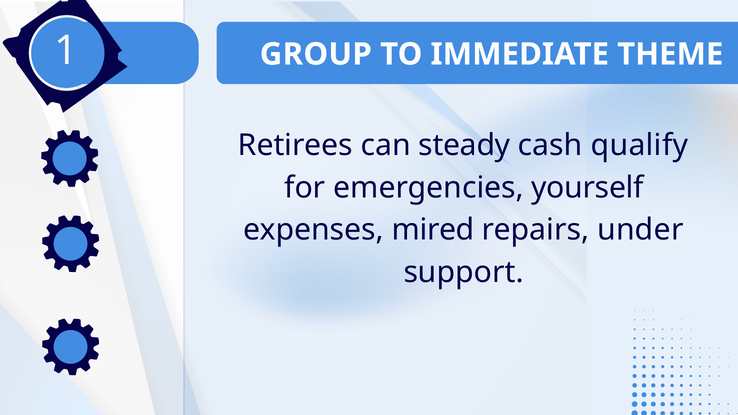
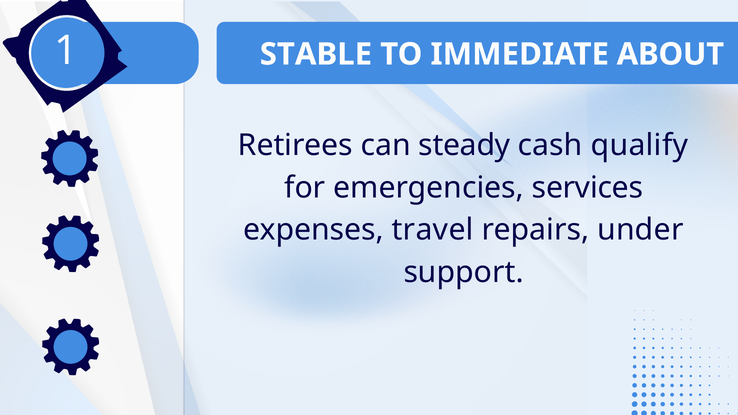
GROUP: GROUP -> STABLE
THEME: THEME -> ABOUT
yourself: yourself -> services
mired: mired -> travel
